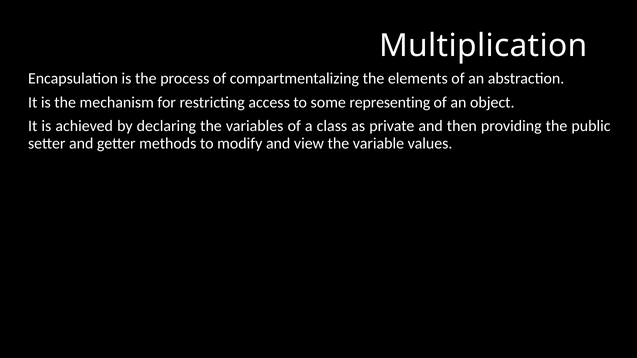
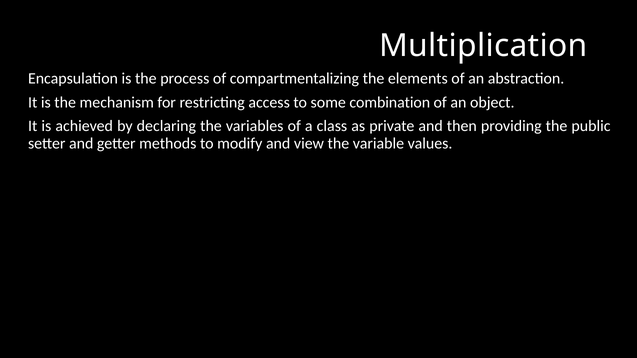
representing: representing -> combination
